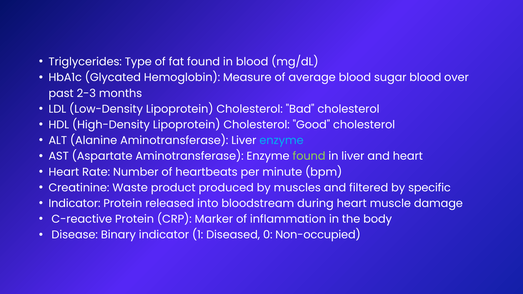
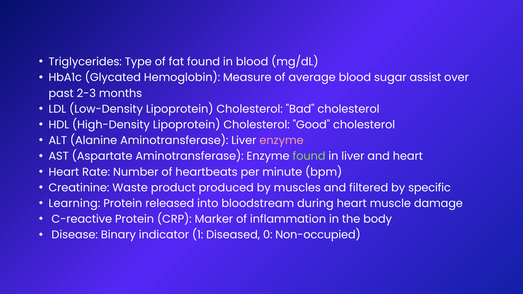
sugar blood: blood -> assist
enzyme at (281, 141) colour: light blue -> pink
Indicator at (74, 204): Indicator -> Learning
